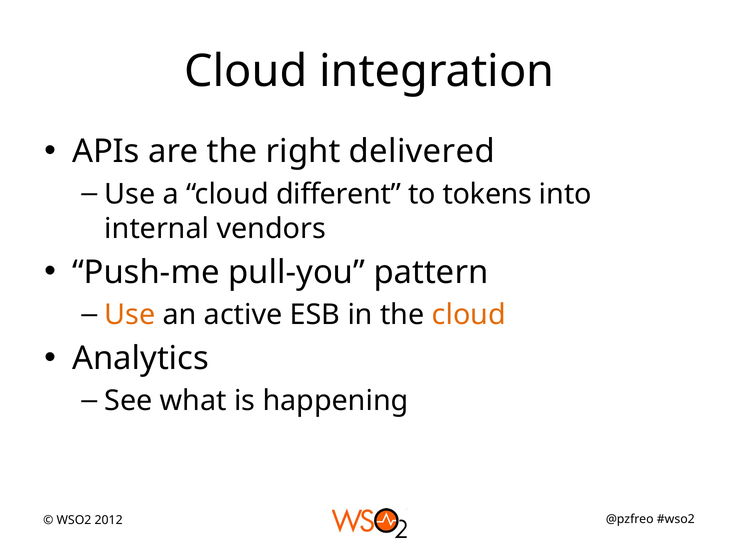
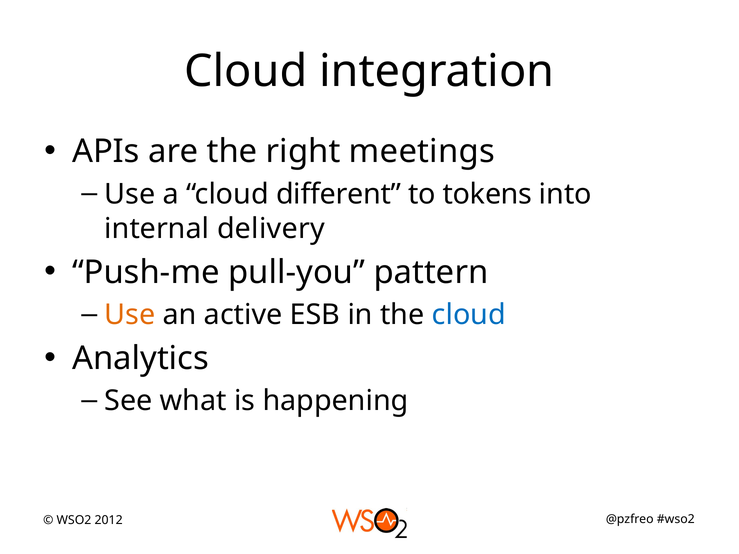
delivered: delivered -> meetings
vendors: vendors -> delivery
cloud at (469, 315) colour: orange -> blue
